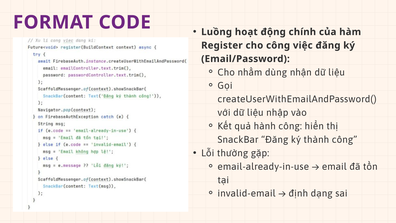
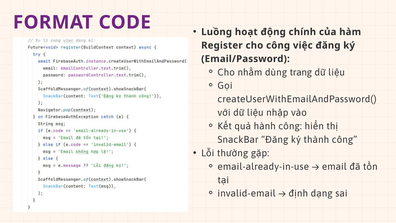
nhận: nhận -> trang
